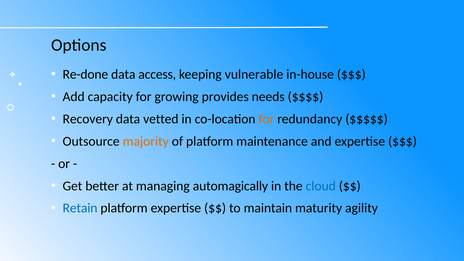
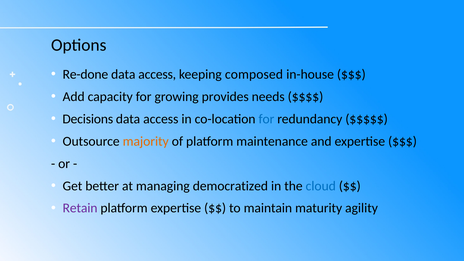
vulnerable: vulnerable -> composed
Recovery: Recovery -> Decisions
vetted at (161, 119): vetted -> access
for at (266, 119) colour: orange -> blue
automagically: automagically -> democratized
Retain colour: blue -> purple
